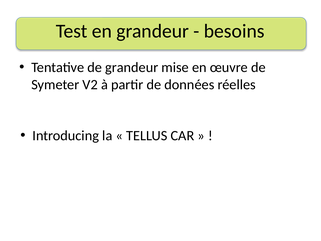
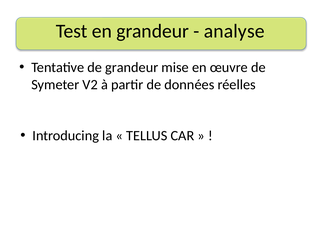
besoins: besoins -> analyse
